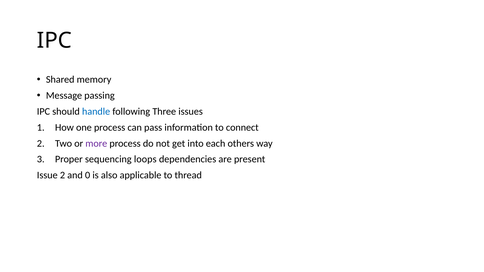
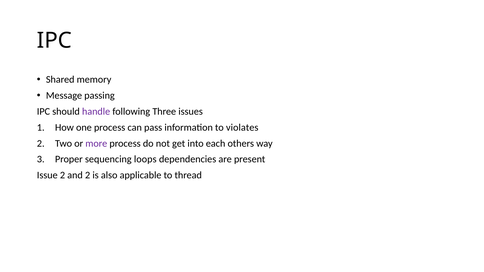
handle colour: blue -> purple
connect: connect -> violates
and 0: 0 -> 2
